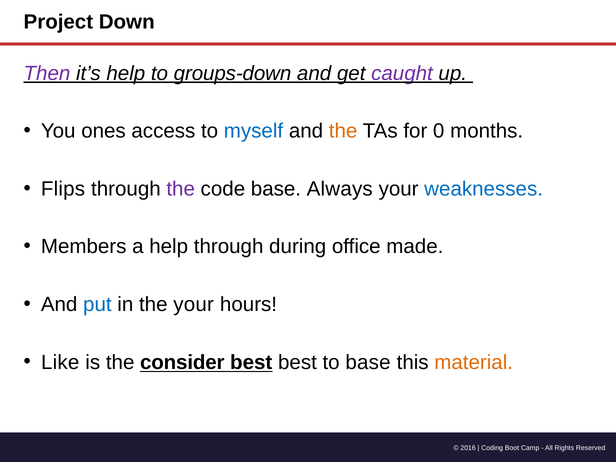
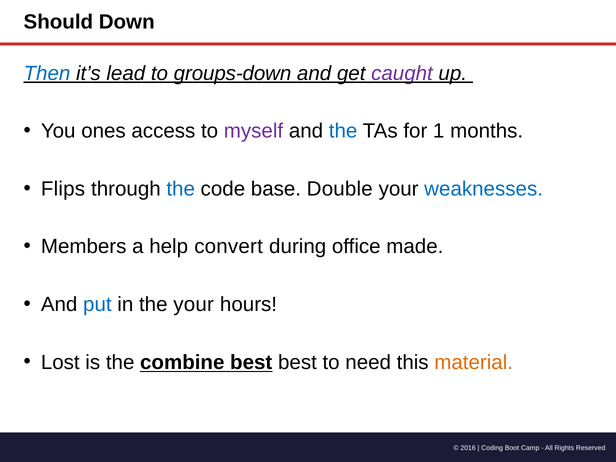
Project: Project -> Should
Then colour: purple -> blue
it’s help: help -> lead
myself colour: blue -> purple
the at (343, 131) colour: orange -> blue
0: 0 -> 1
the at (181, 189) colour: purple -> blue
Always: Always -> Double
help through: through -> convert
Like: Like -> Lost
consider: consider -> combine
to base: base -> need
